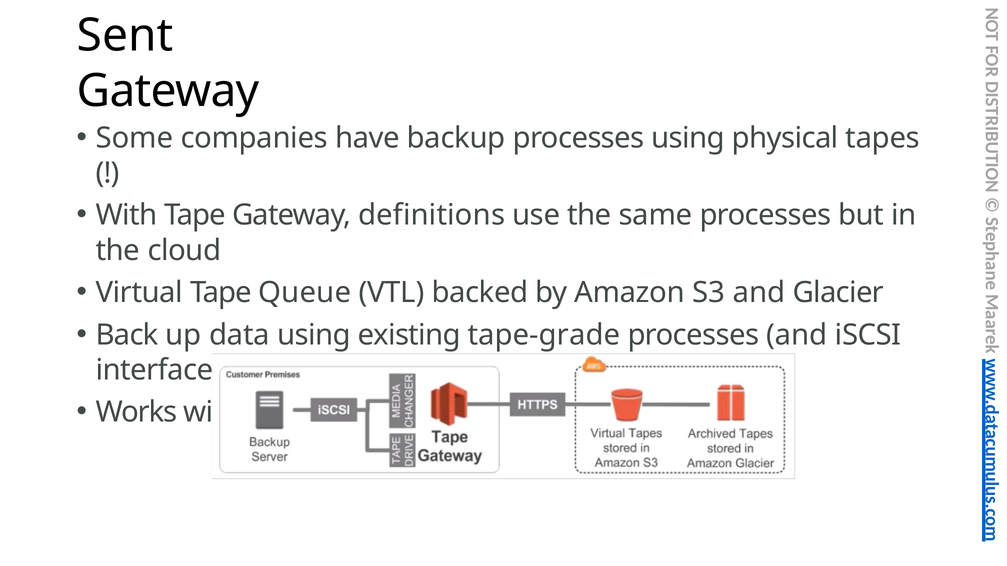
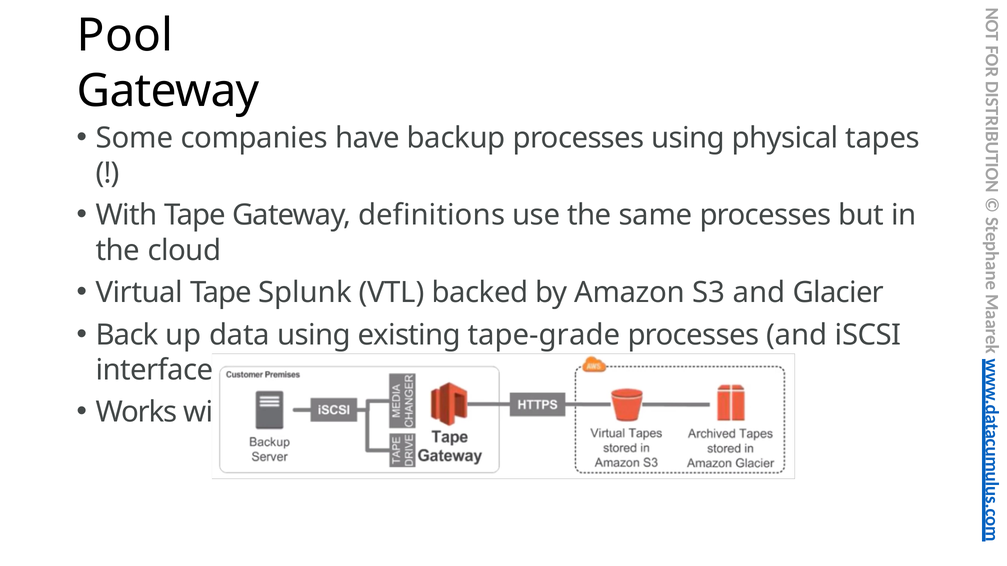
Sent: Sent -> Pool
Queue: Queue -> Splunk
